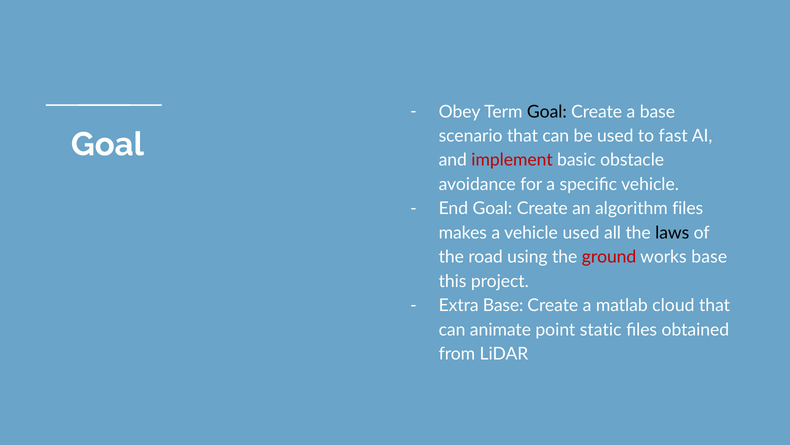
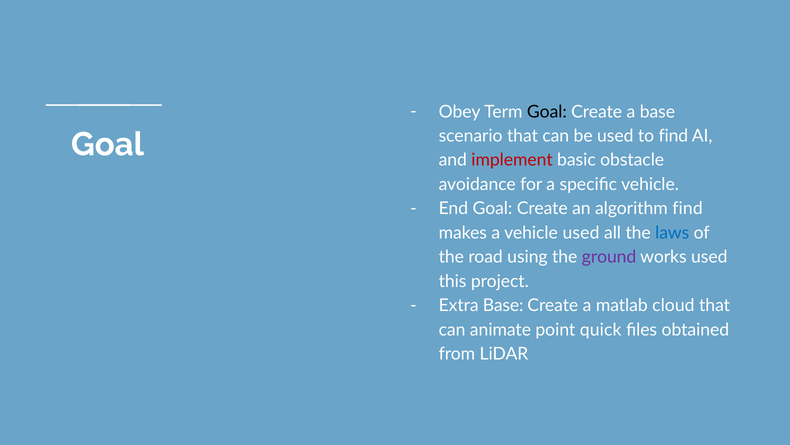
to fast: fast -> find
algorithm files: files -> find
laws colour: black -> blue
ground colour: red -> purple
works base: base -> used
static: static -> quick
